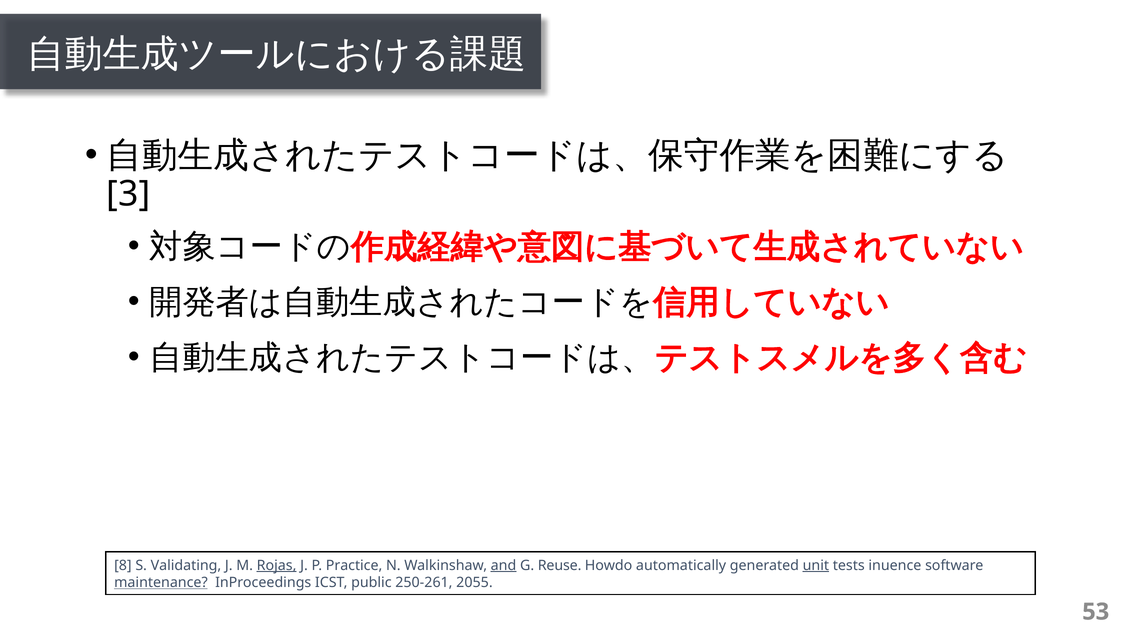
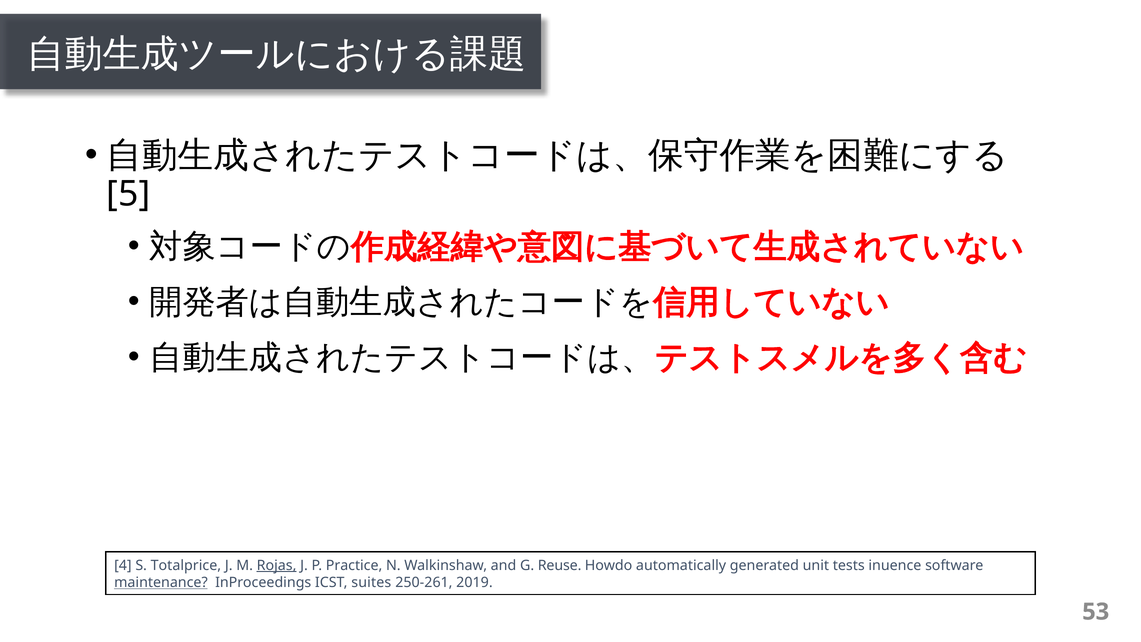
3: 3 -> 5
8: 8 -> 4
Validating: Validating -> Totalprice
and underline: present -> none
unit underline: present -> none
public: public -> suites
2055: 2055 -> 2019
